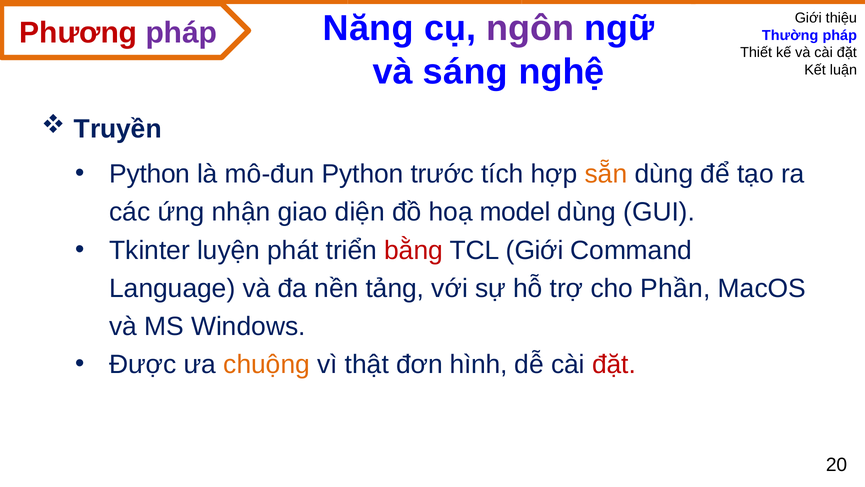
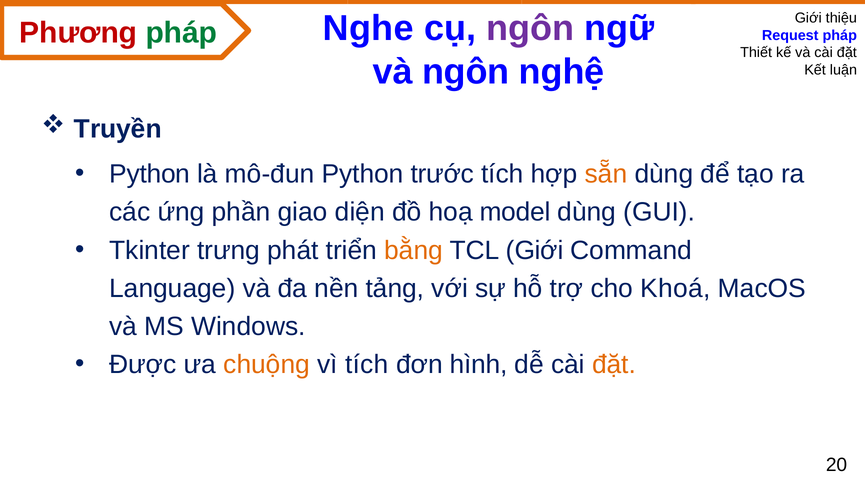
Năng: Năng -> Nghe
pháp at (181, 33) colour: purple -> green
Thường: Thường -> Request
và sáng: sáng -> ngôn
nhận: nhận -> phần
luyện: luyện -> trưng
bằng colour: red -> orange
Phần: Phần -> Khoá
vì thật: thật -> tích
đặt at (614, 364) colour: red -> orange
